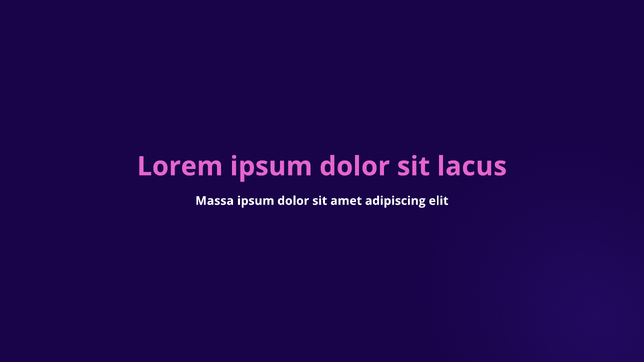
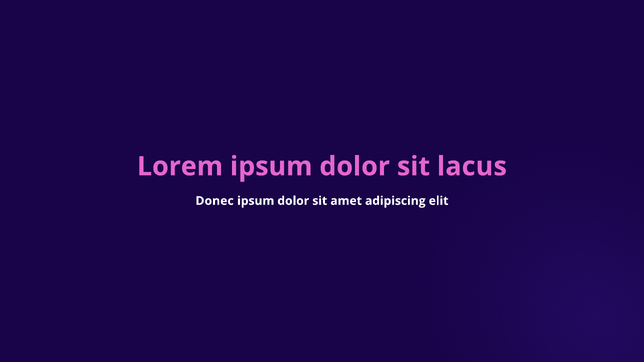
Massa: Massa -> Donec
